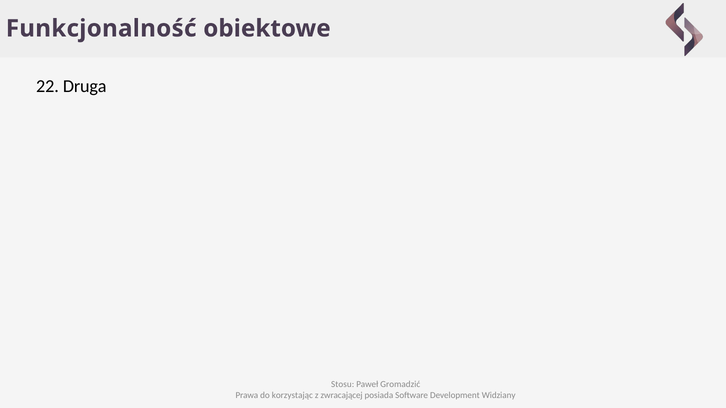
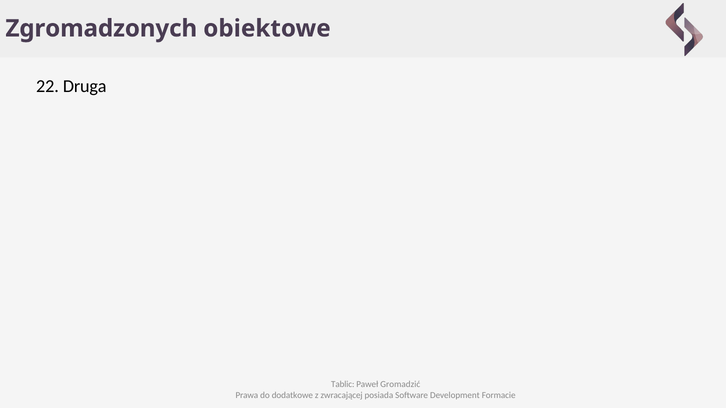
Funkcjonalność: Funkcjonalność -> Zgromadzonych
Stosu: Stosu -> Tablic
korzystając: korzystając -> dodatkowe
Widziany: Widziany -> Formacie
